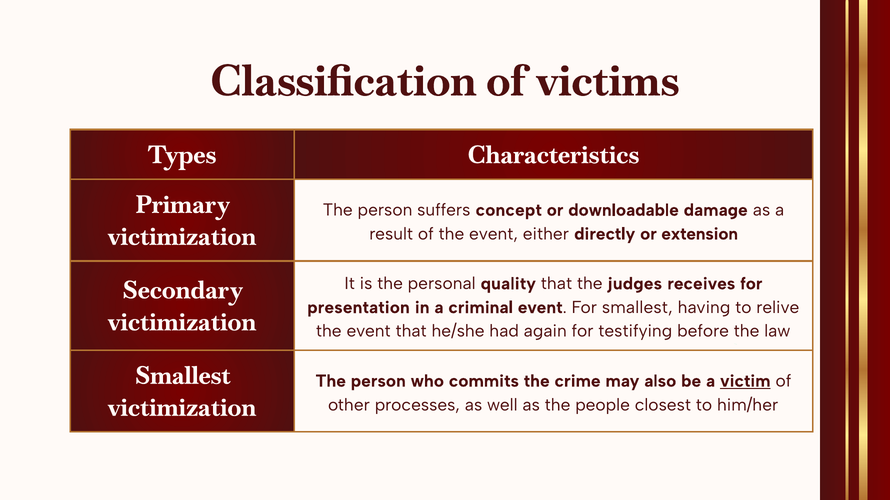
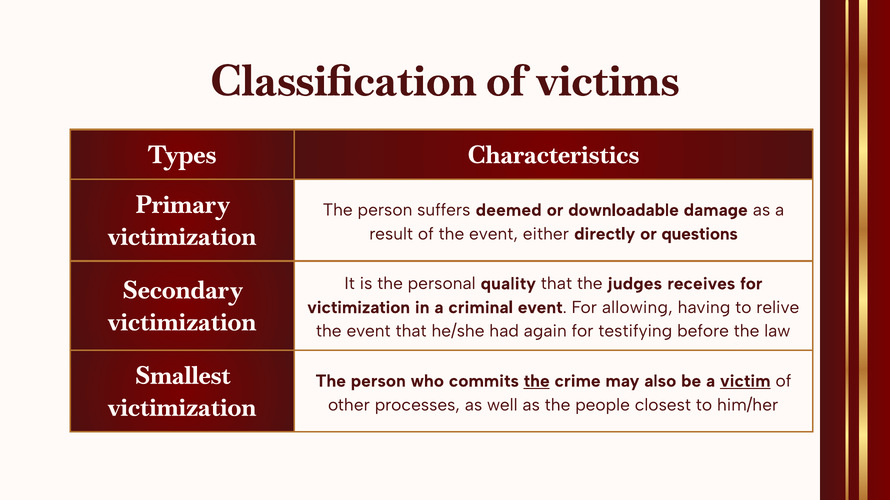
concept: concept -> deemed
extension: extension -> questions
presentation at (358, 308): presentation -> victimization
For smallest: smallest -> allowing
the at (537, 382) underline: none -> present
